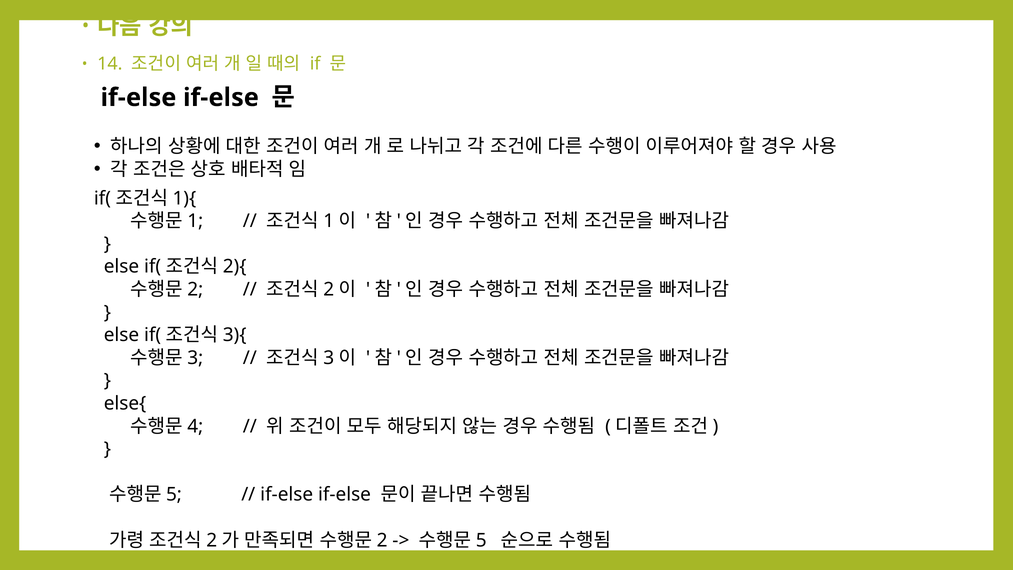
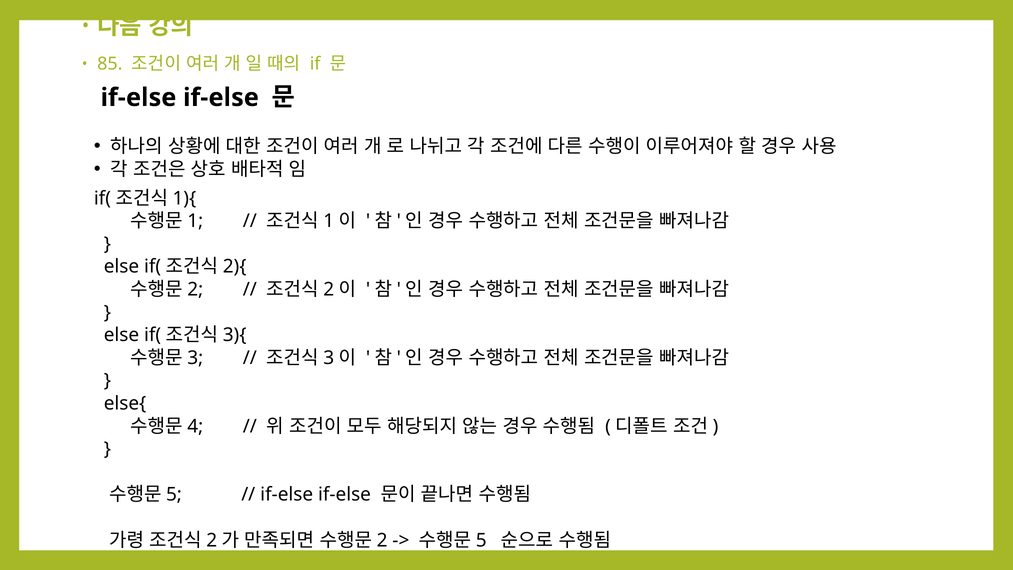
14: 14 -> 85
